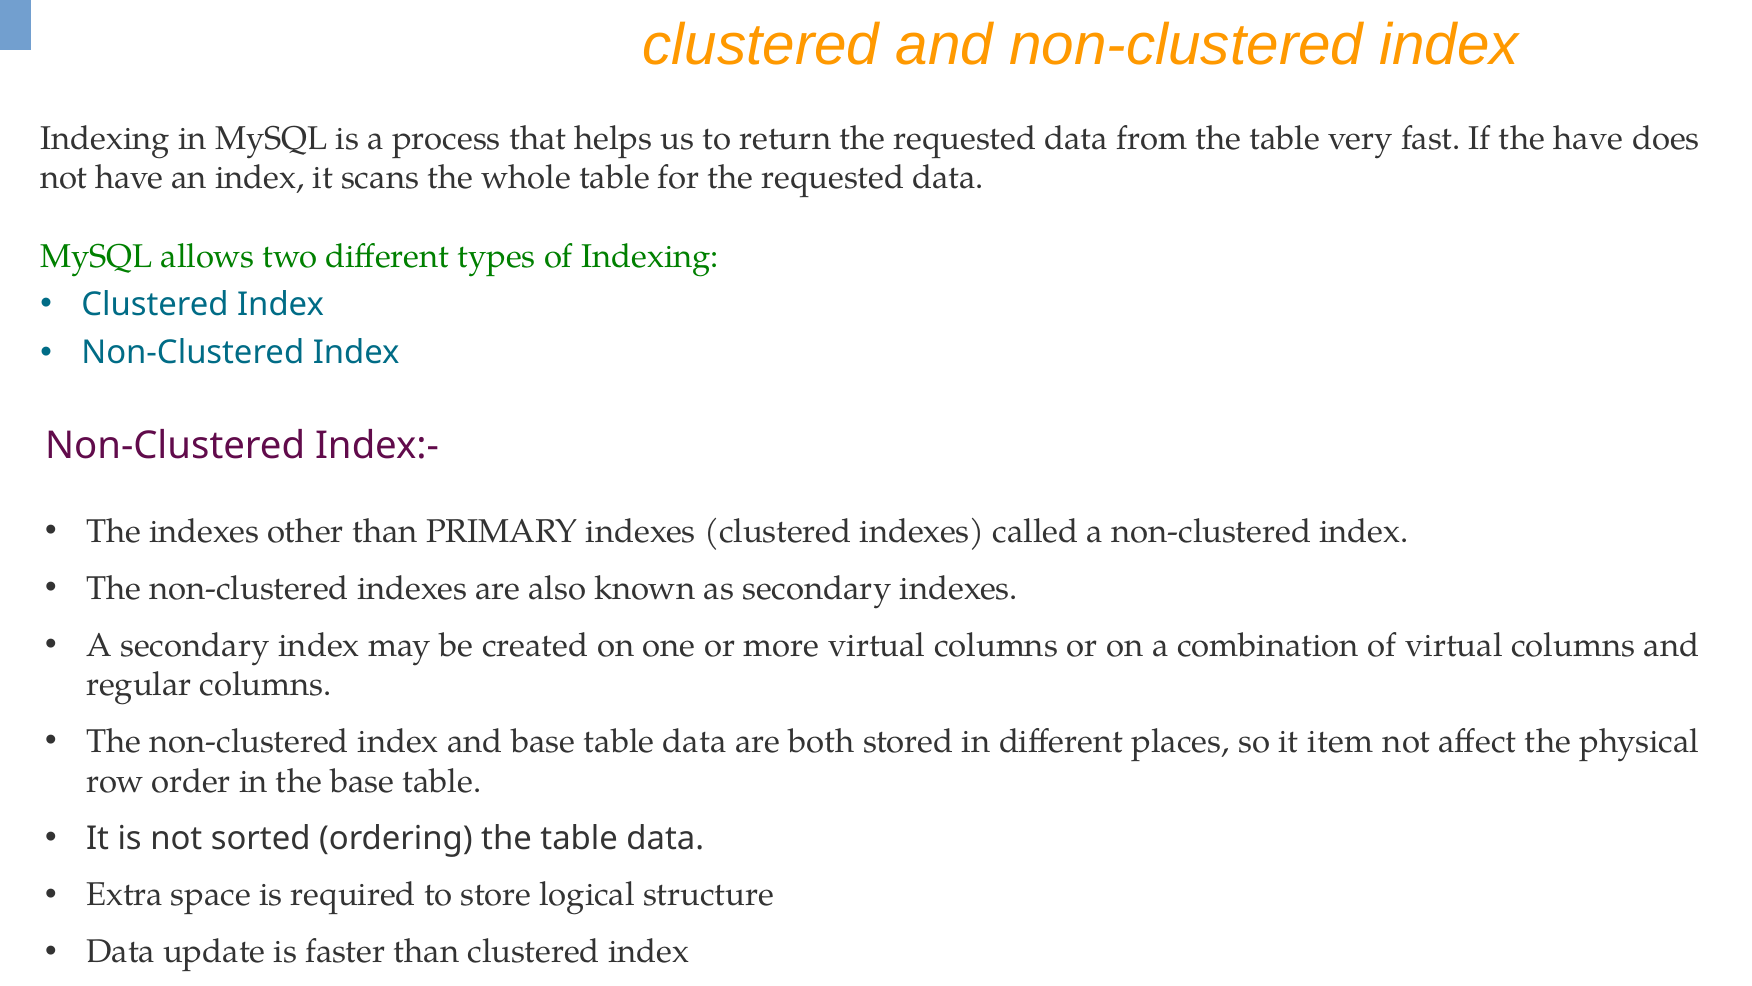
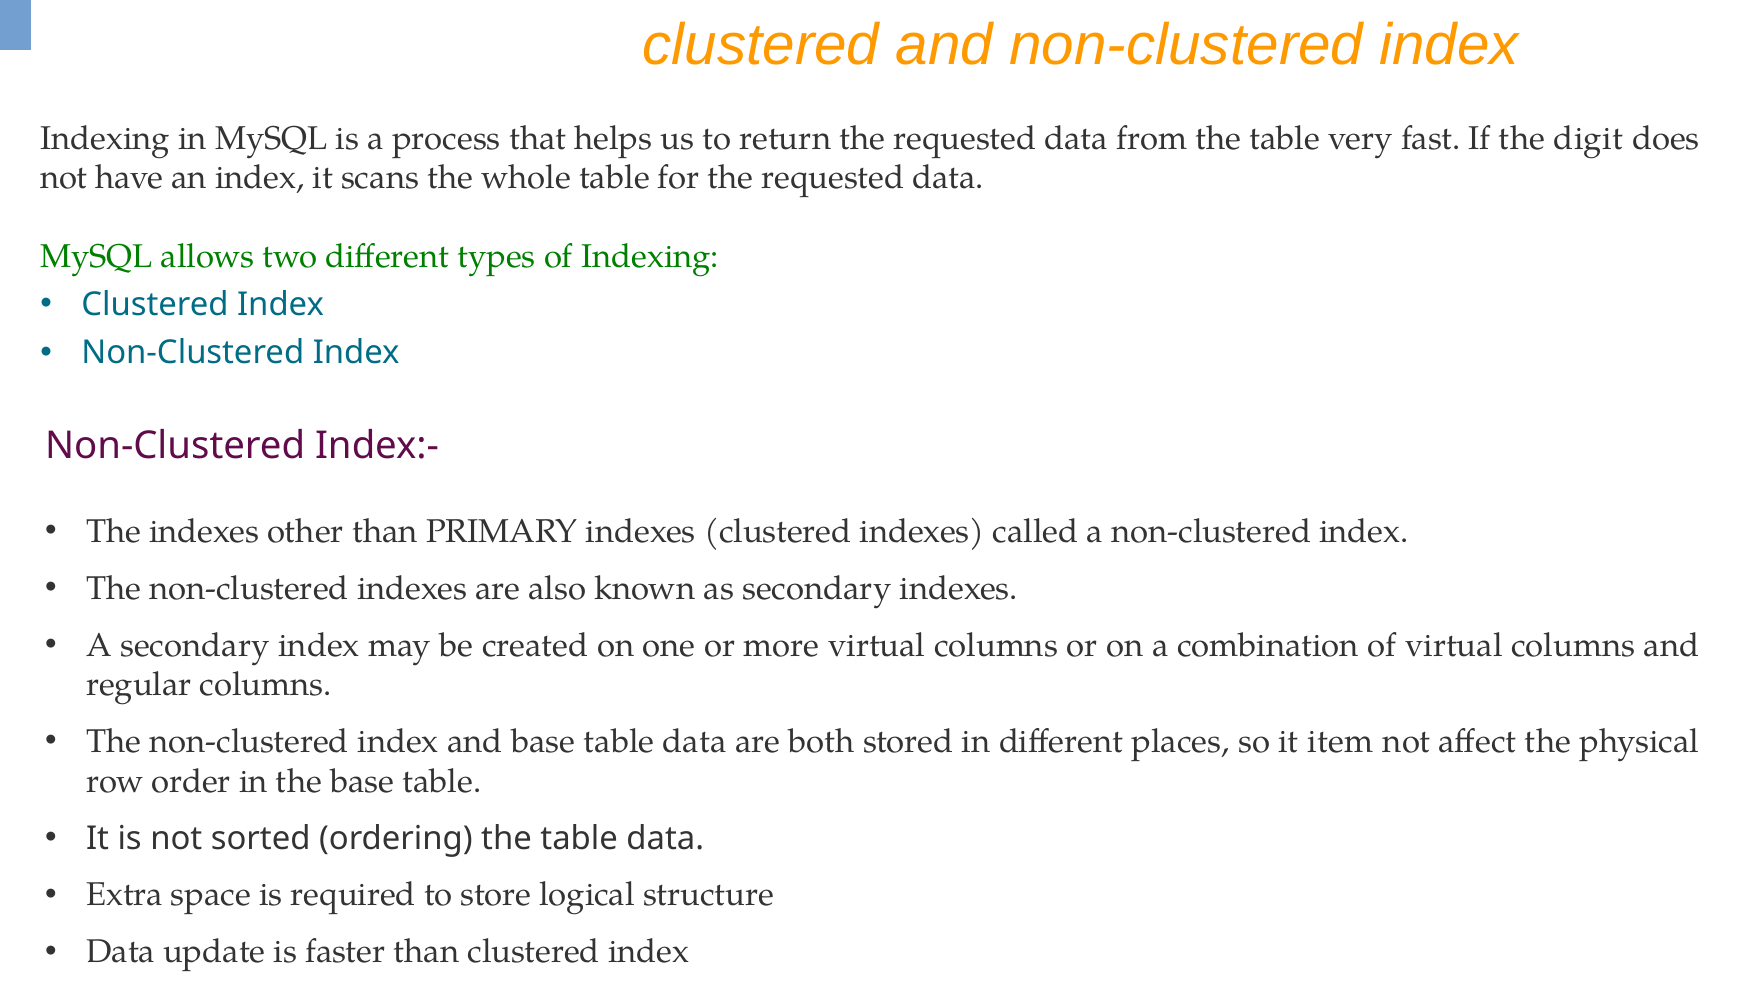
the have: have -> digit
